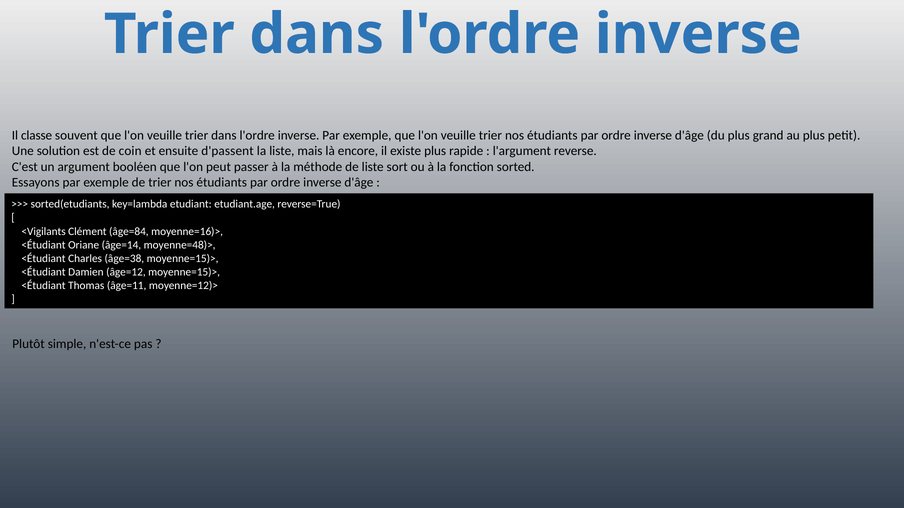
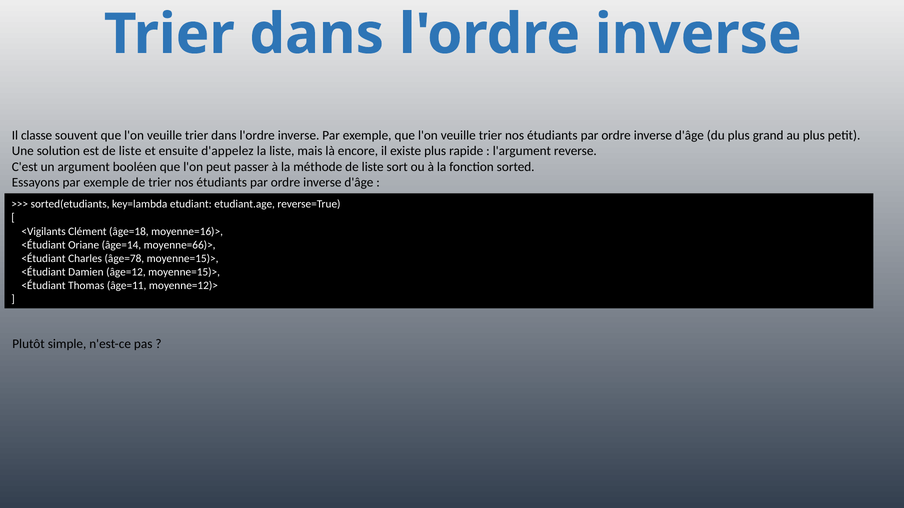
est de coin: coin -> liste
d'passent: d'passent -> d'appelez
âge=84: âge=84 -> âge=18
moyenne=48)>: moyenne=48)> -> moyenne=66)>
âge=38: âge=38 -> âge=78
